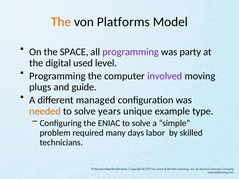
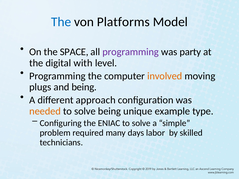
The at (61, 22) colour: orange -> blue
used: used -> with
involved colour: purple -> orange
and guide: guide -> being
managed: managed -> approach
solve years: years -> being
